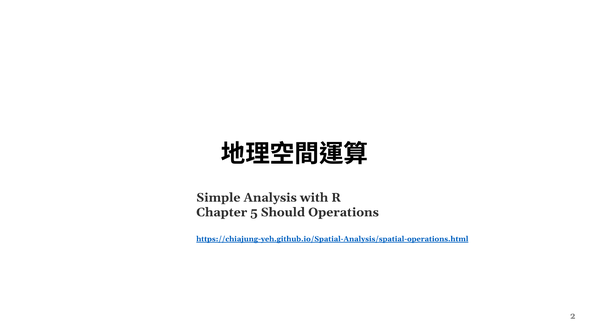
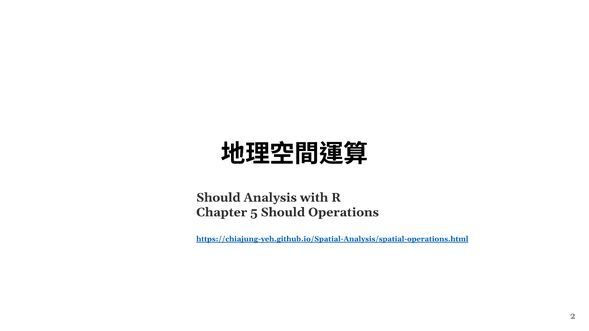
Simple at (218, 198): Simple -> Should
